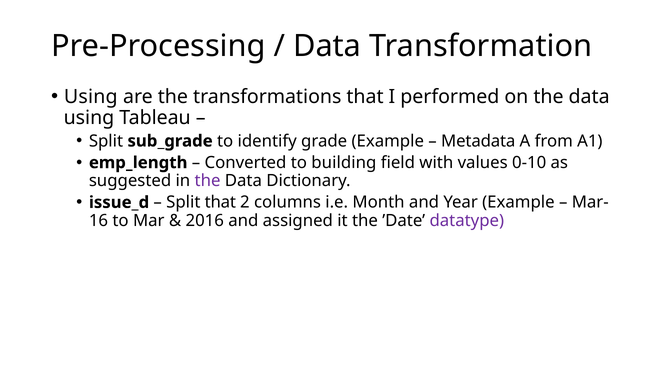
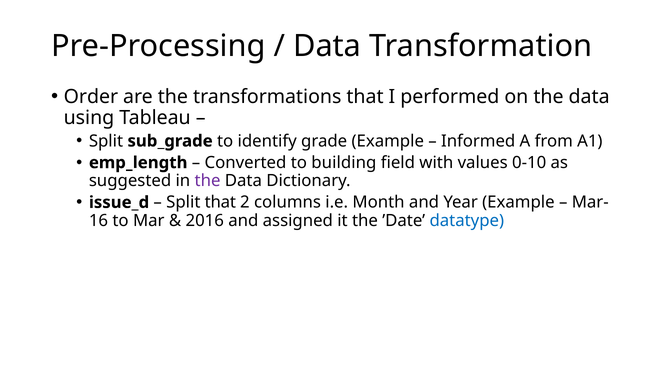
Using at (91, 97): Using -> Order
Metadata: Metadata -> Informed
datatype colour: purple -> blue
